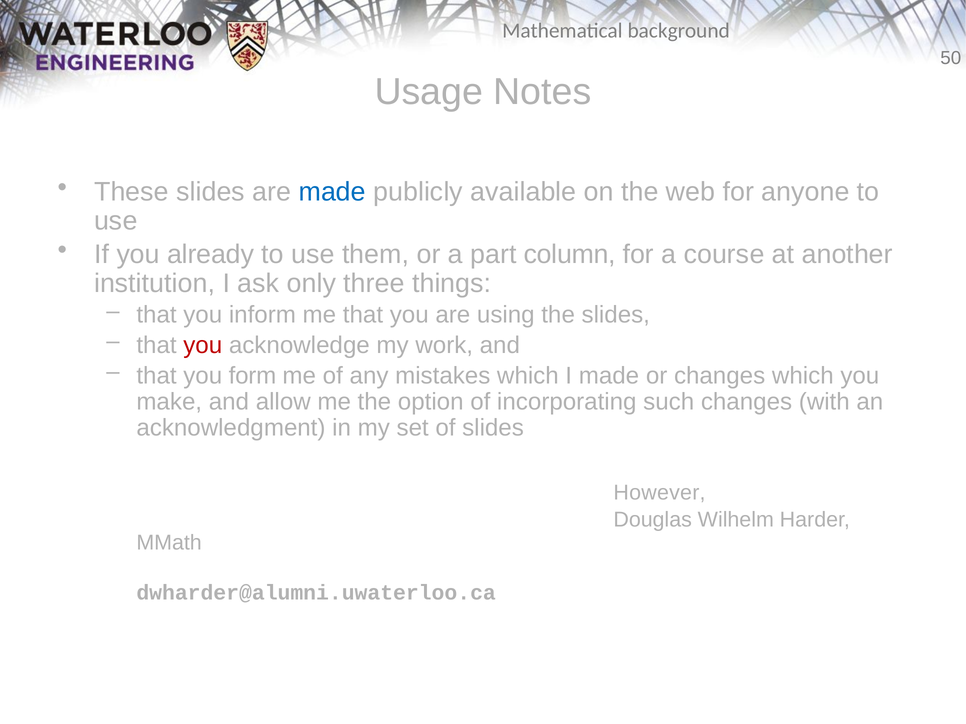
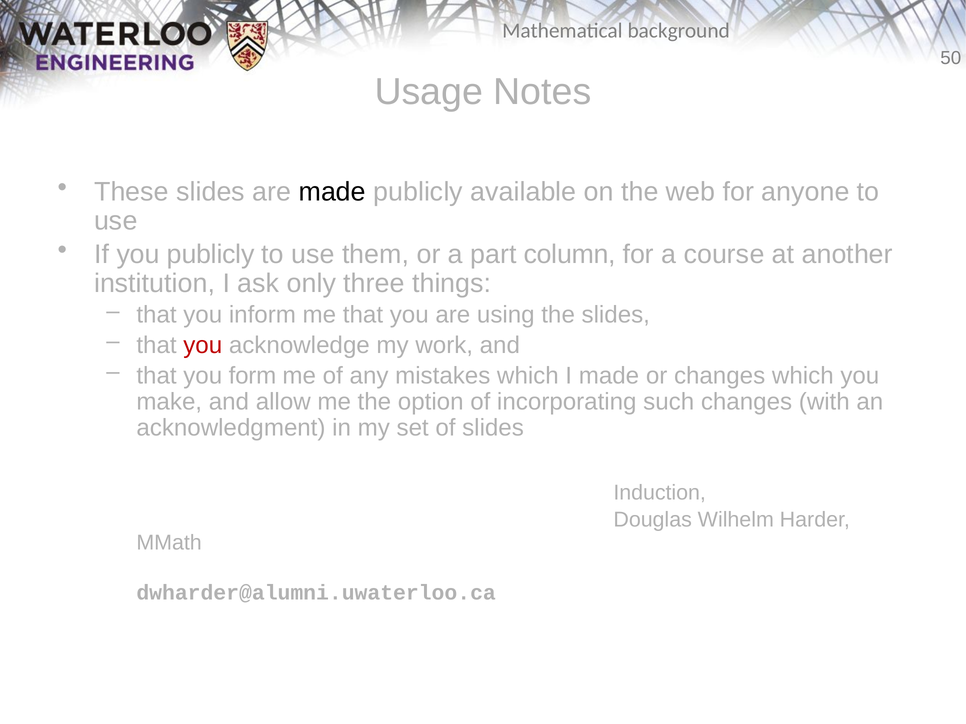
made at (332, 192) colour: blue -> black
you already: already -> publicly
However: However -> Induction
